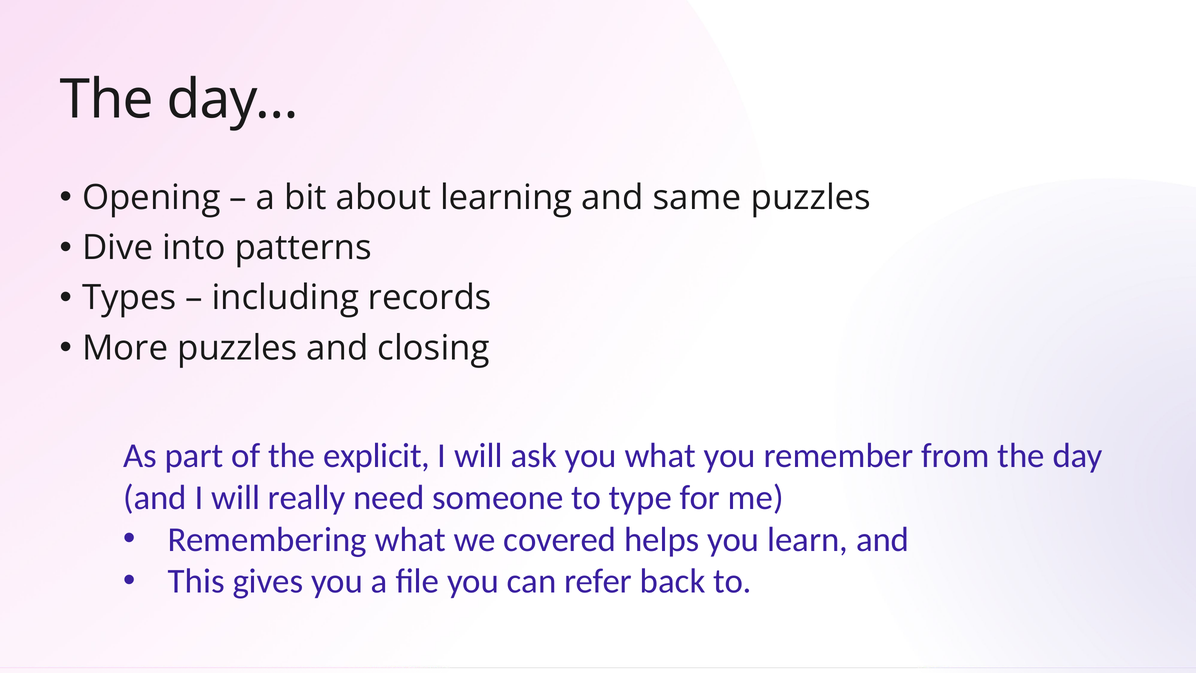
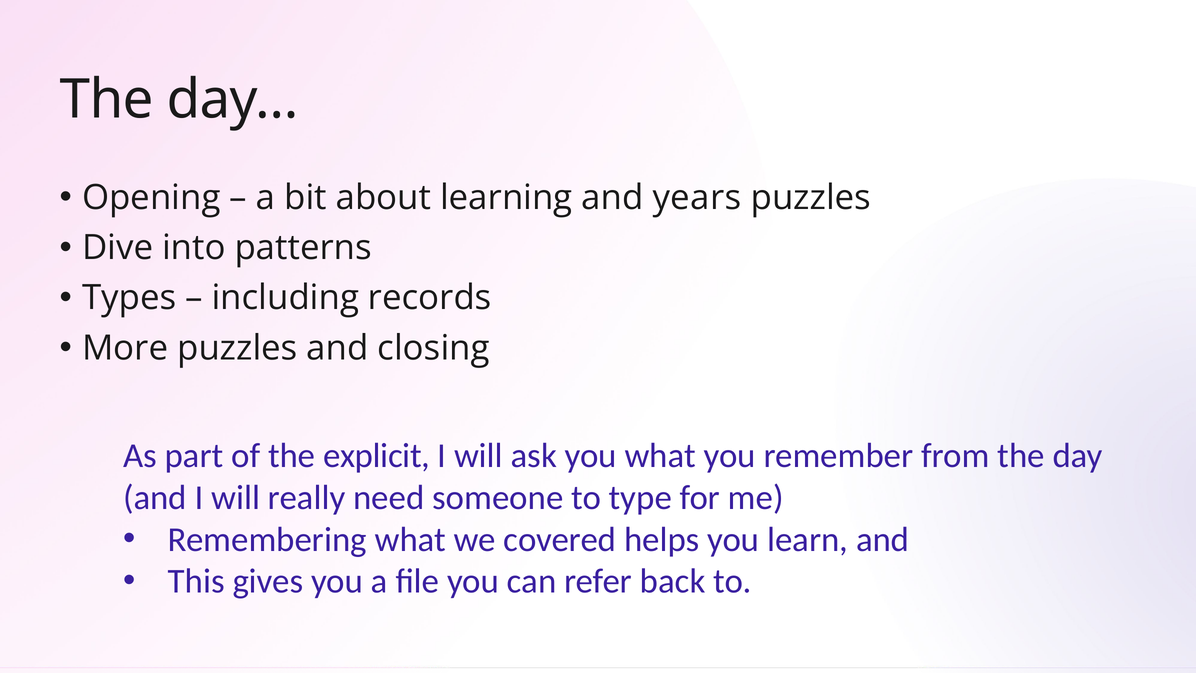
same: same -> years
